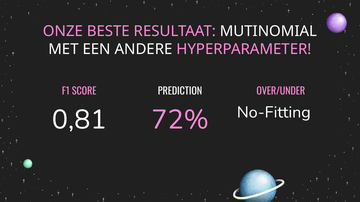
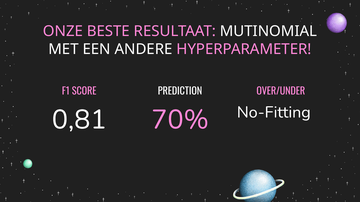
72%: 72% -> 70%
